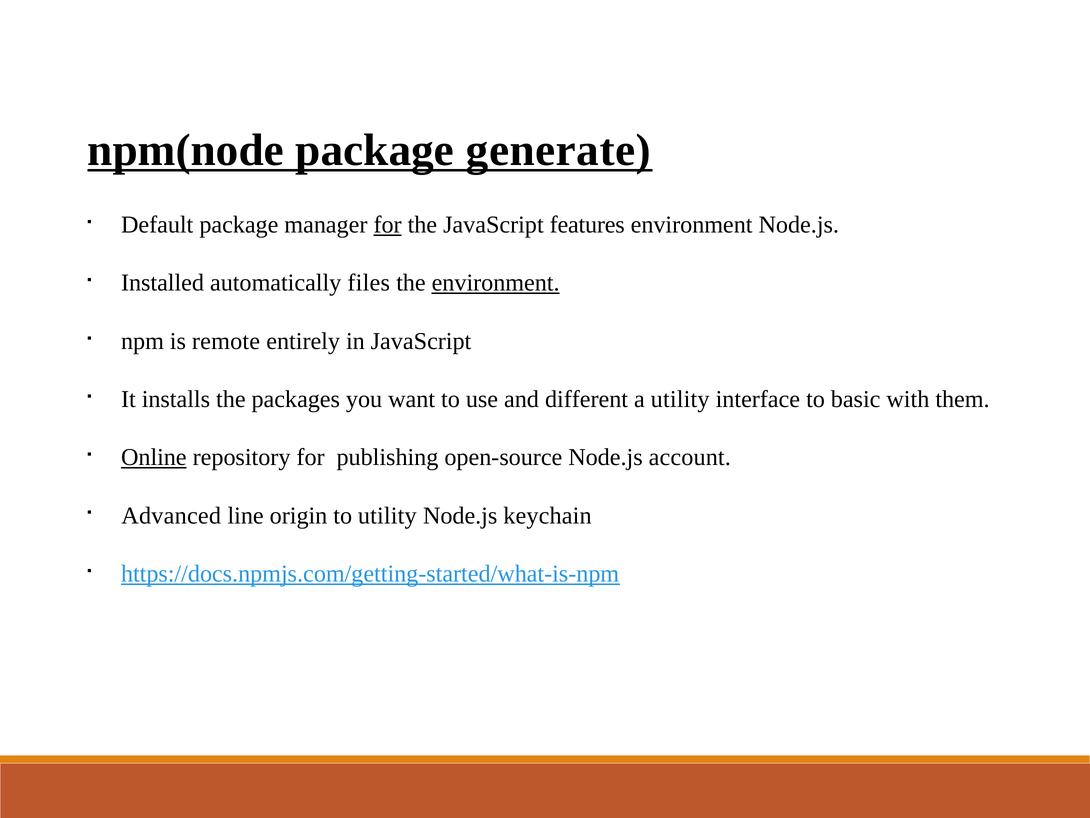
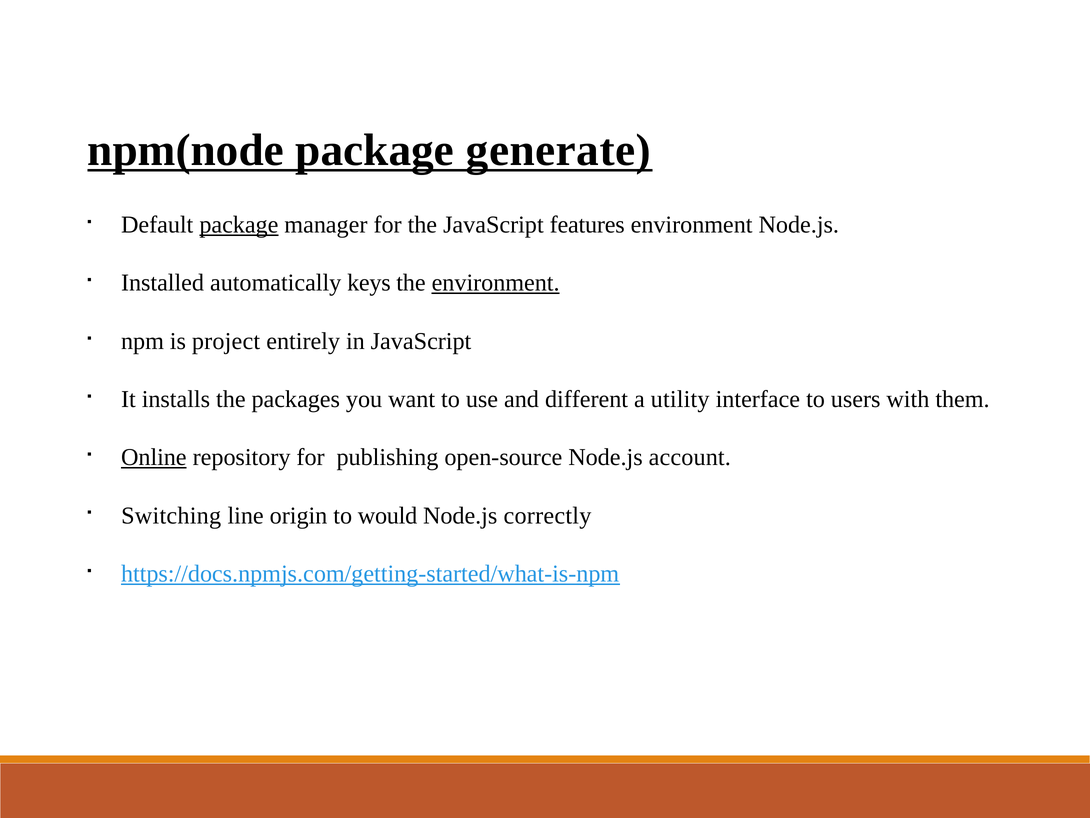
package at (239, 225) underline: none -> present
for at (388, 225) underline: present -> none
files: files -> keys
remote: remote -> project
basic: basic -> users
Advanced: Advanced -> Switching
to utility: utility -> would
keychain: keychain -> correctly
